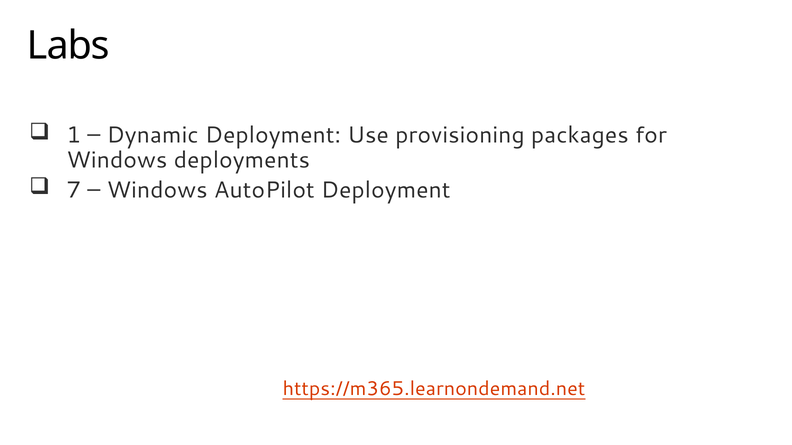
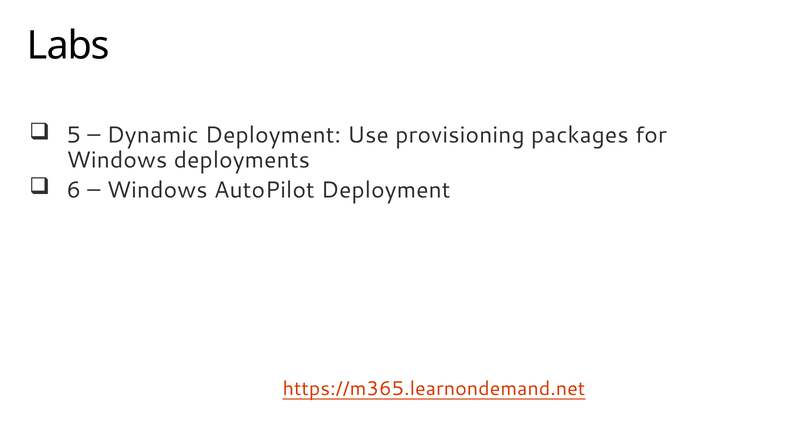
1: 1 -> 5
7: 7 -> 6
